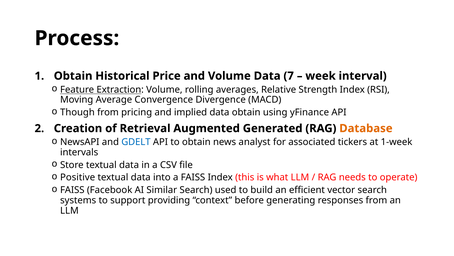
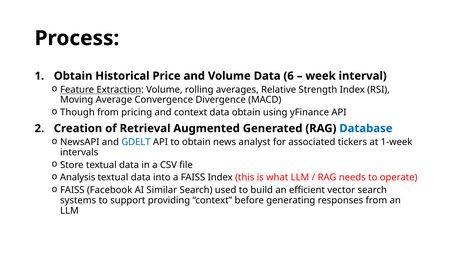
7: 7 -> 6
and implied: implied -> context
Database colour: orange -> blue
Positive: Positive -> Analysis
